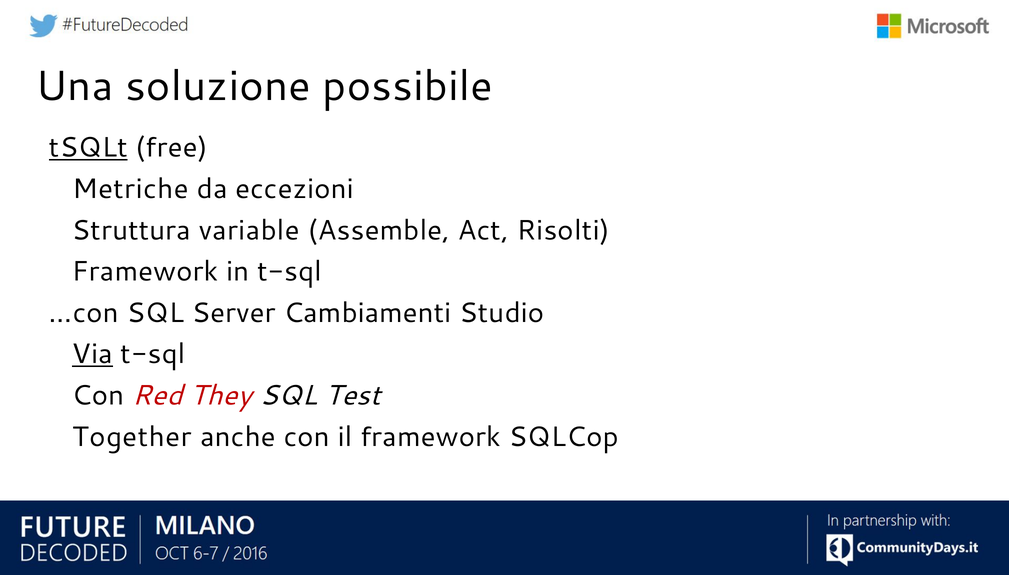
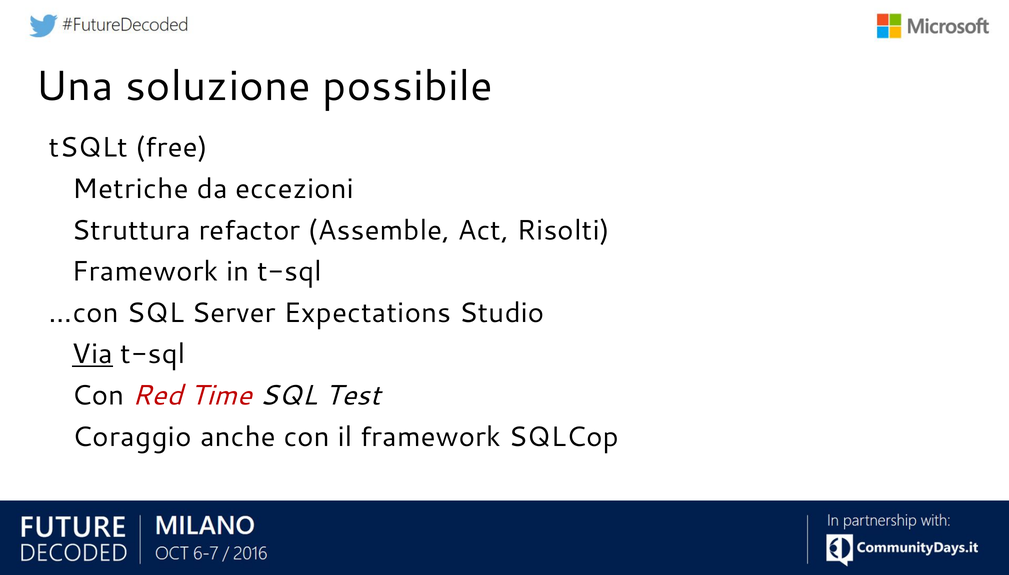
tSQLt underline: present -> none
variable: variable -> refactor
Cambiamenti: Cambiamenti -> Expectations
They: They -> Time
Together: Together -> Coraggio
